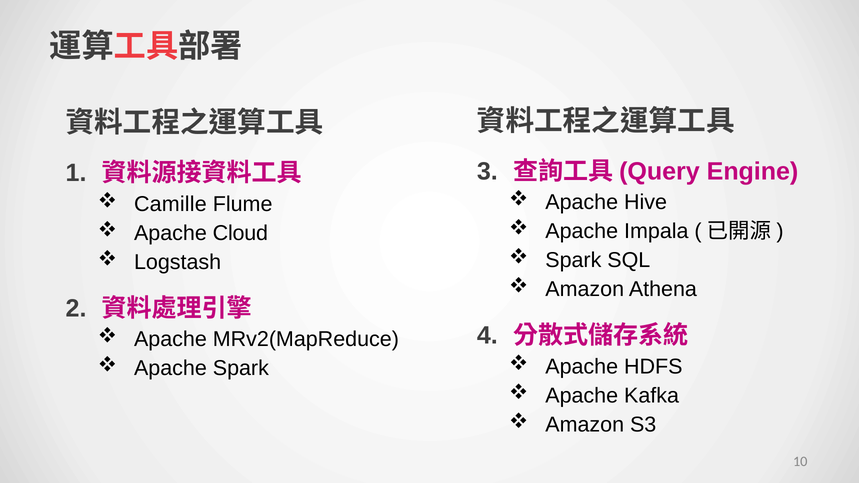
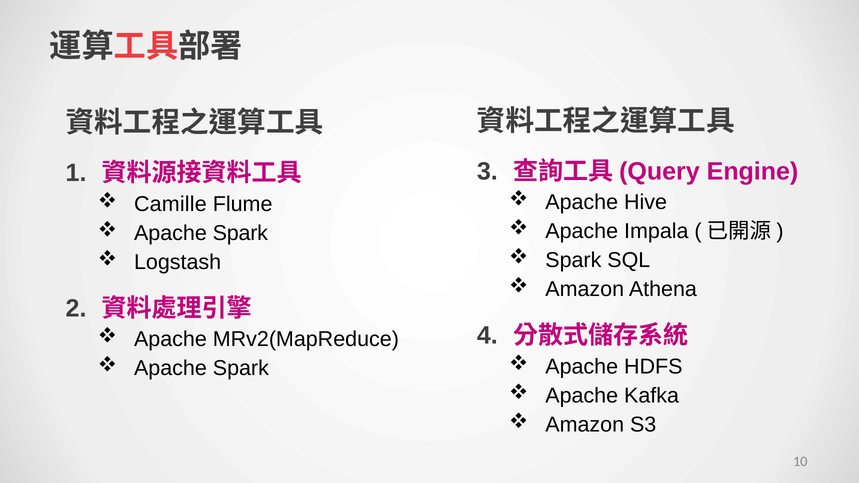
Cloud at (240, 233): Cloud -> Spark
